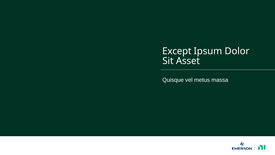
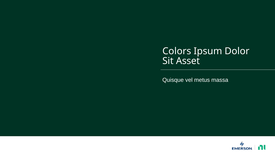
Except: Except -> Colors
